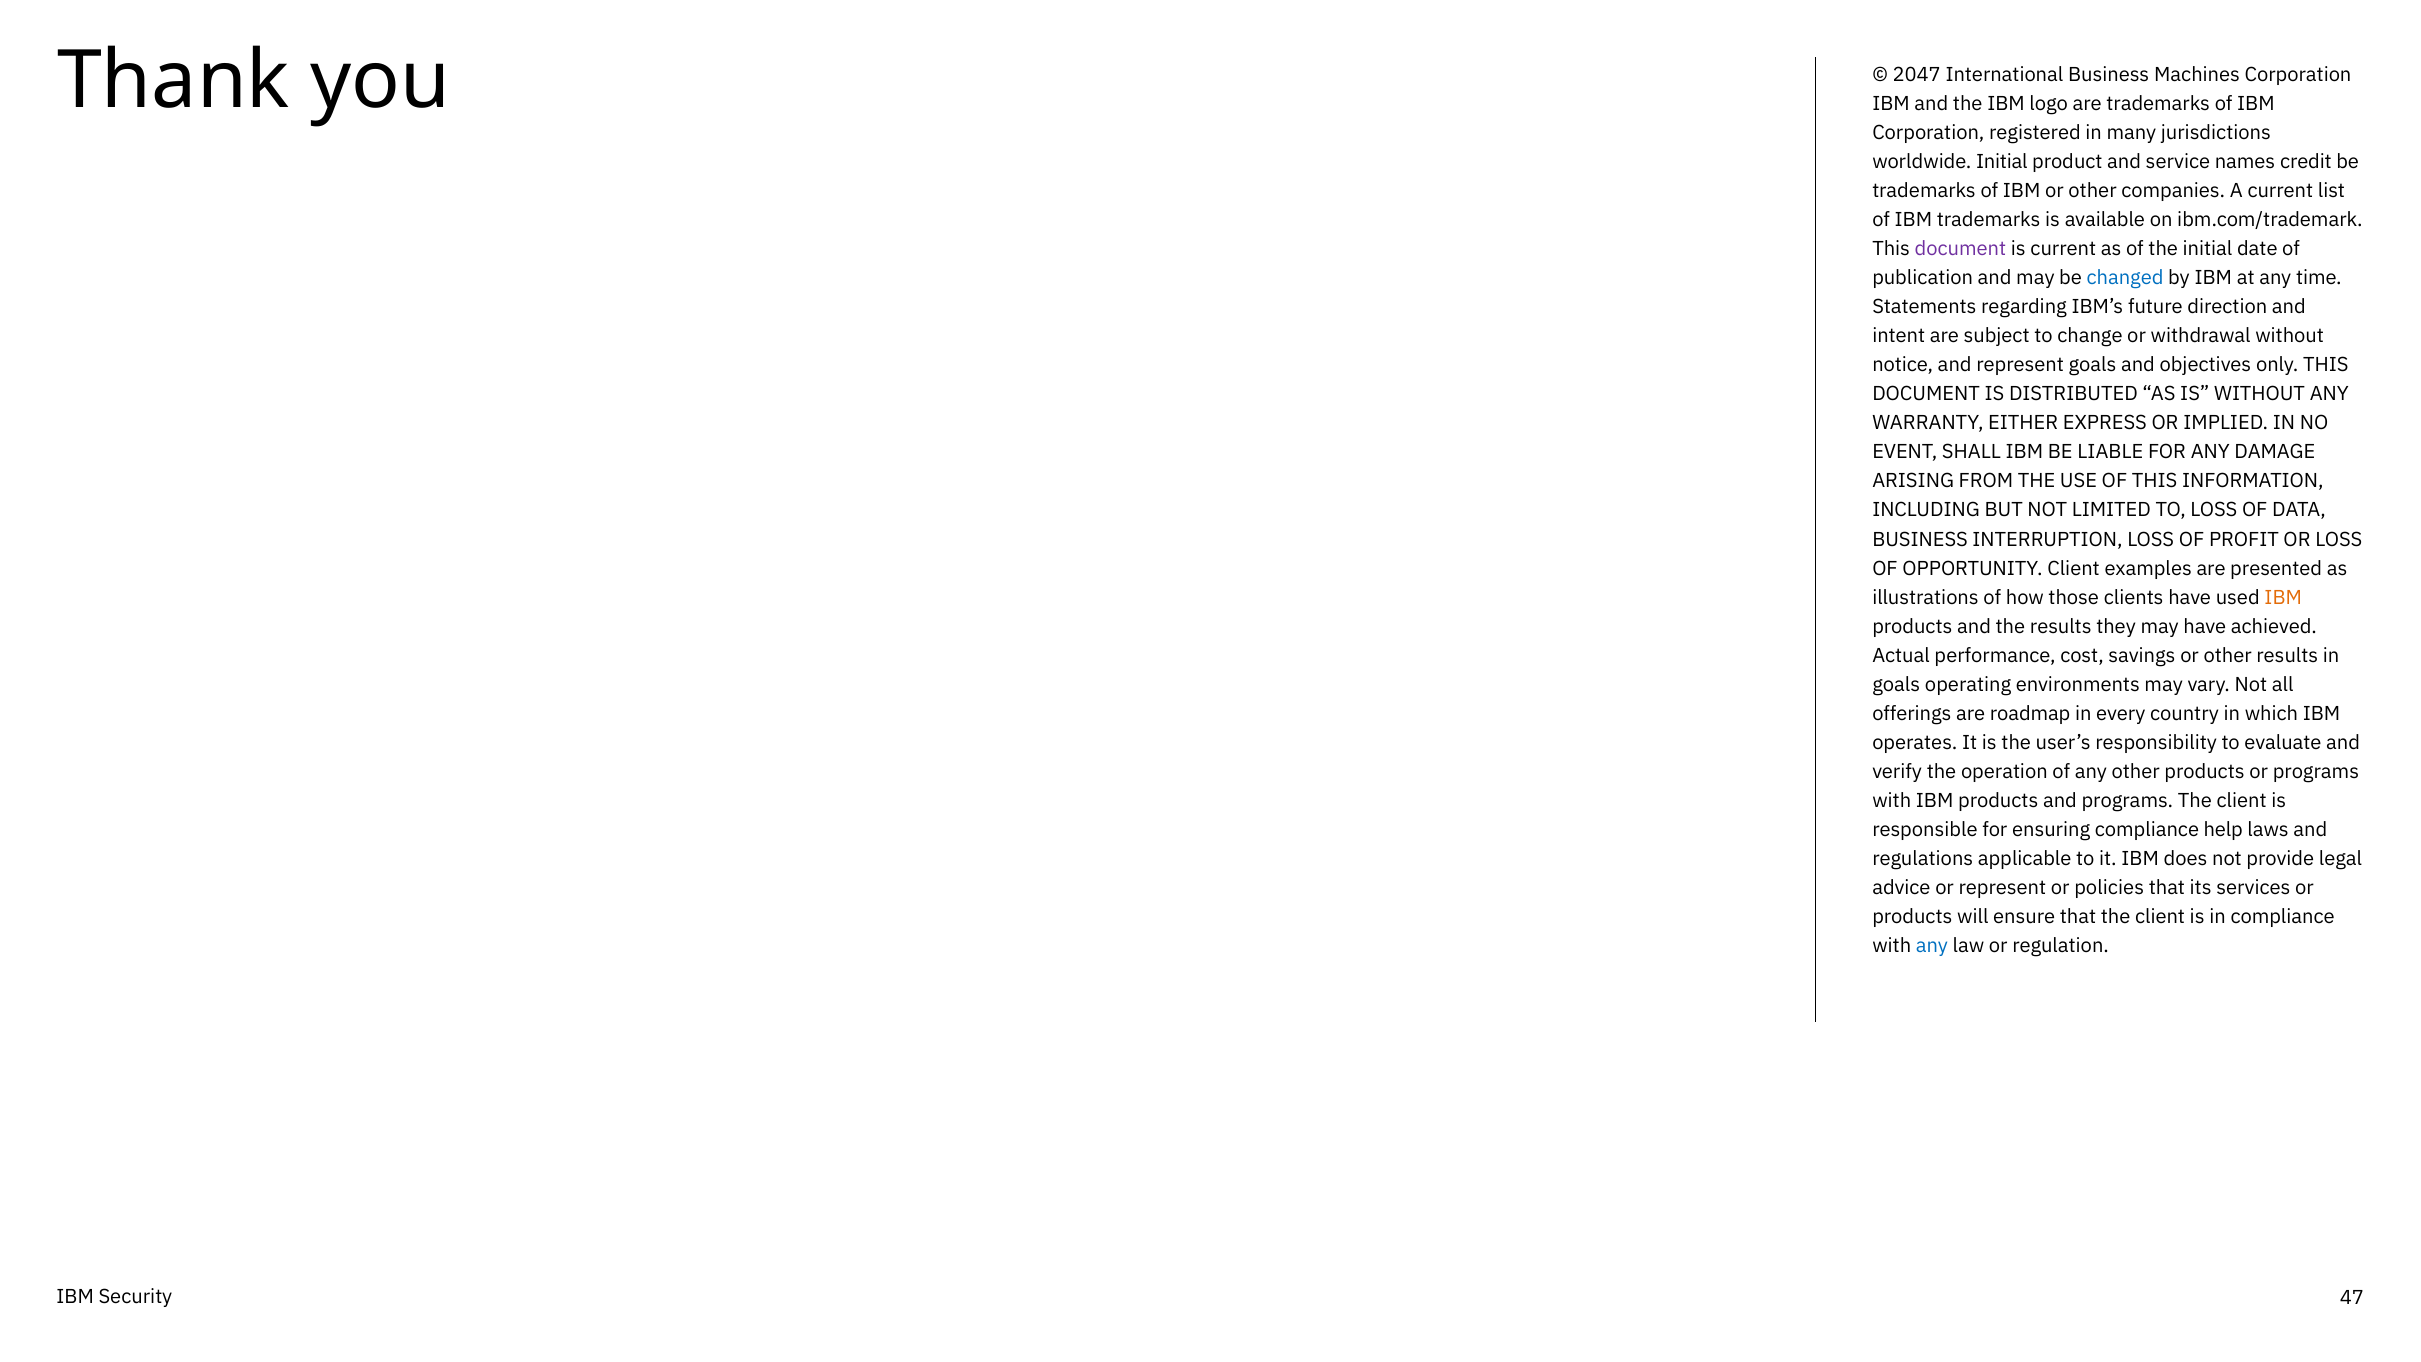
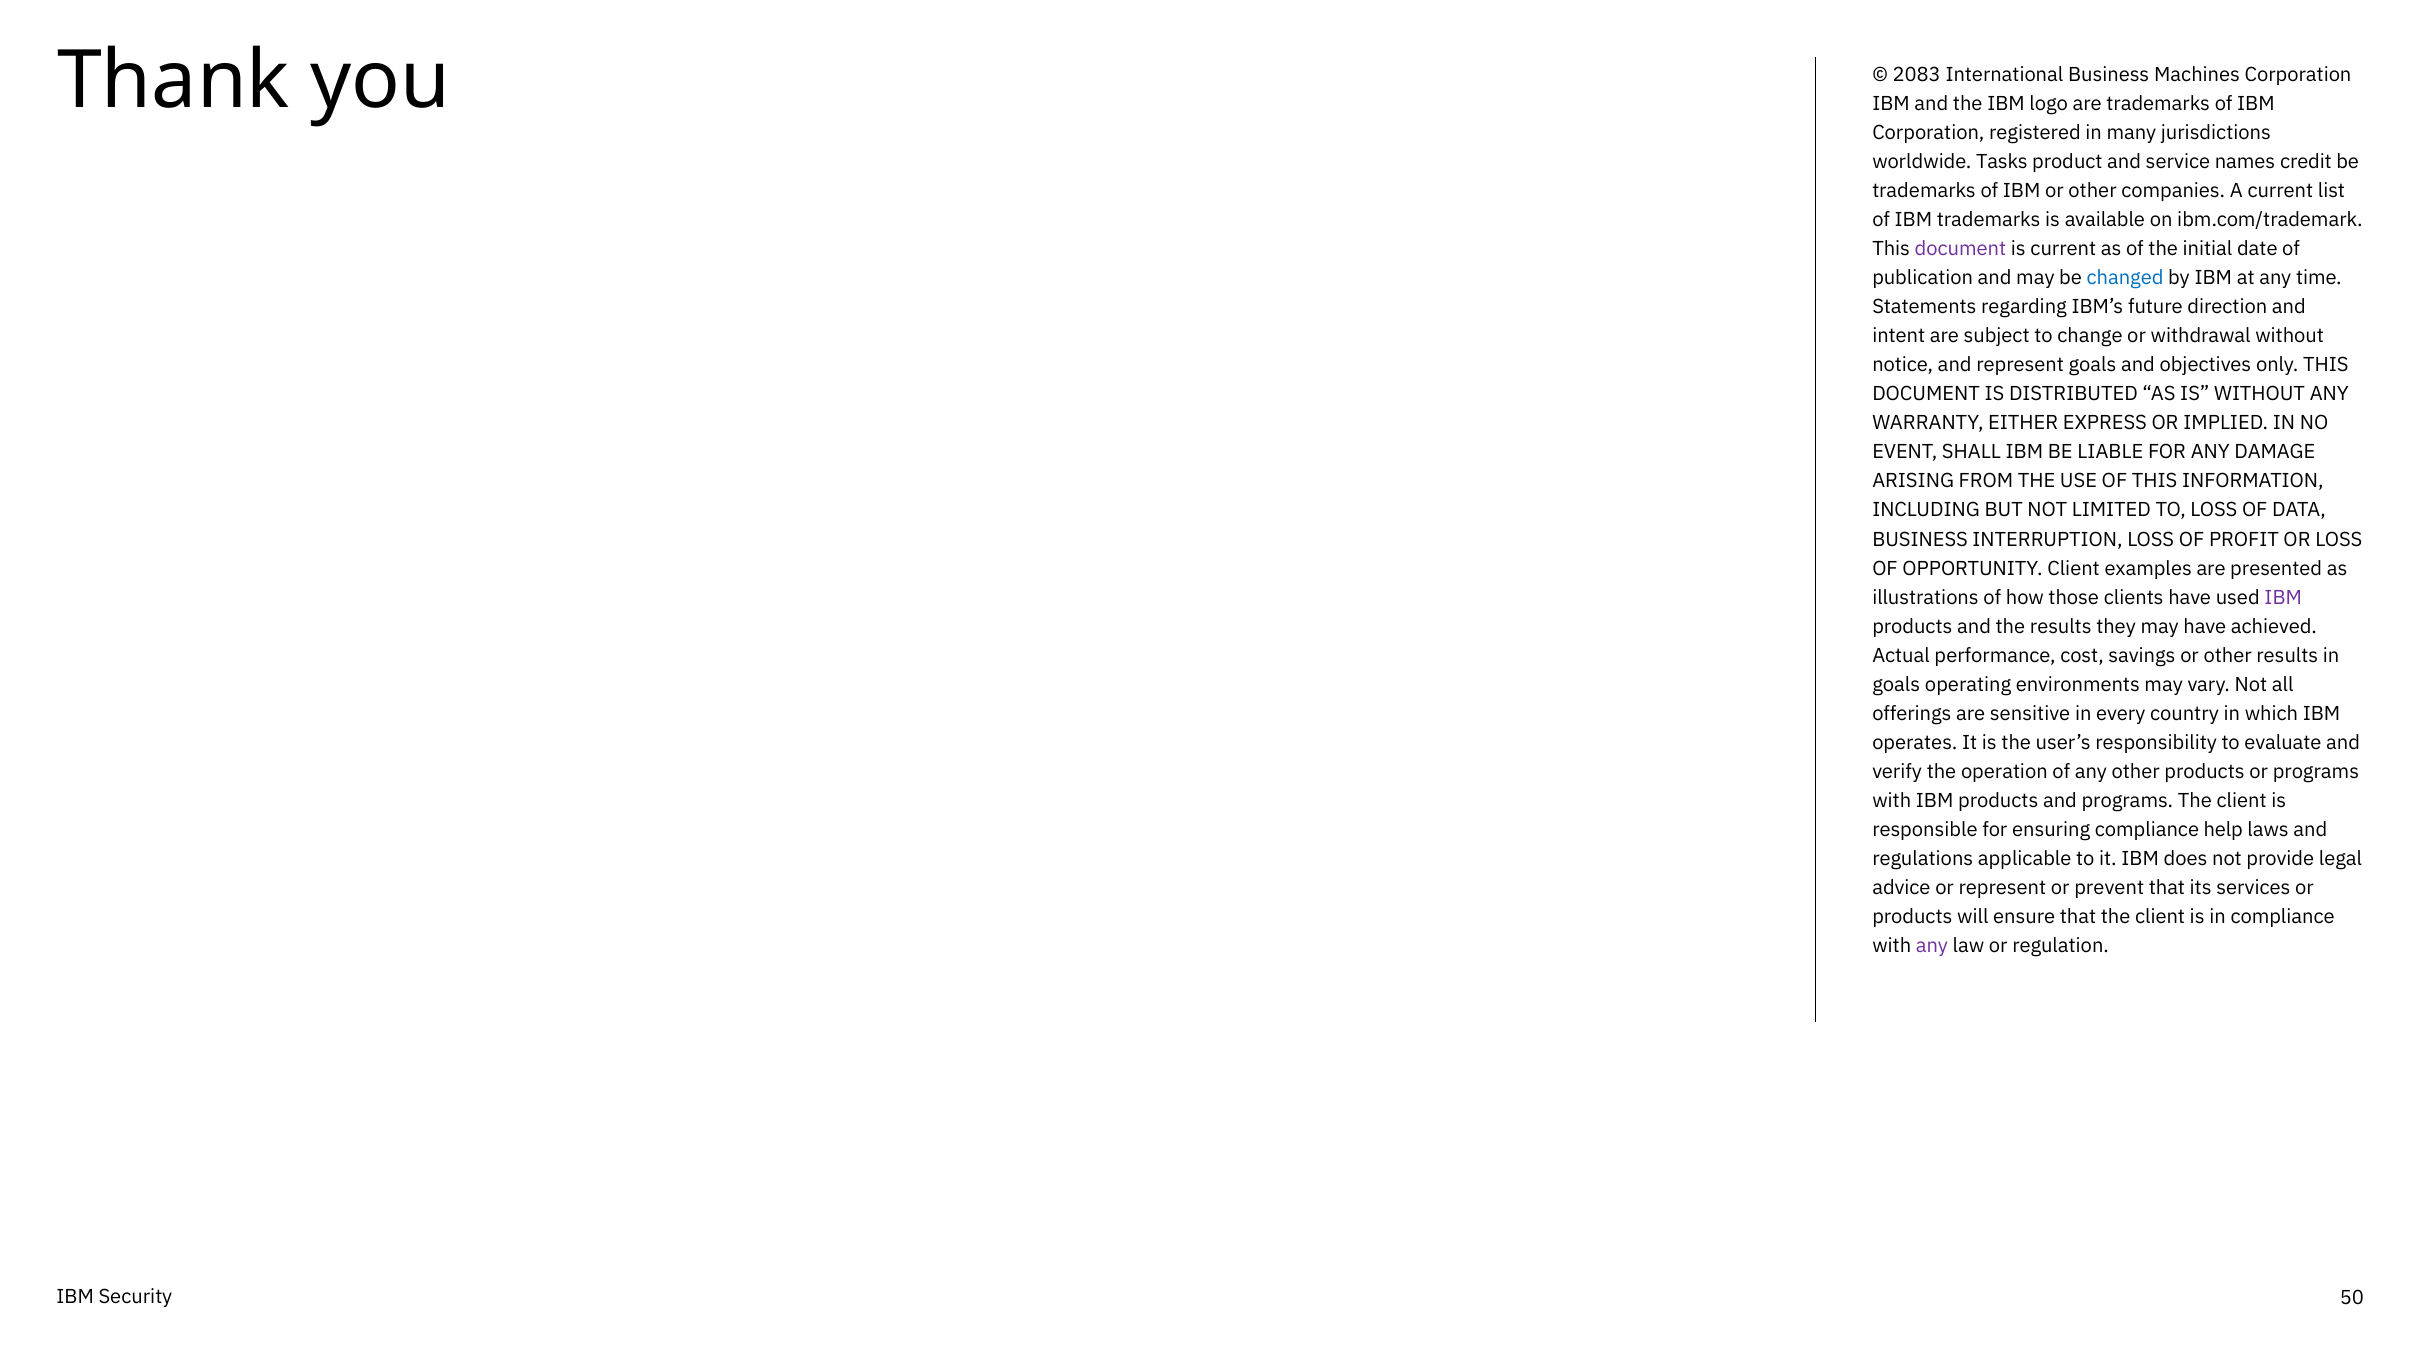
2047: 2047 -> 2083
worldwide Initial: Initial -> Tasks
IBM at (2283, 597) colour: orange -> purple
roadmap: roadmap -> sensitive
policies: policies -> prevent
any at (1932, 945) colour: blue -> purple
47: 47 -> 50
